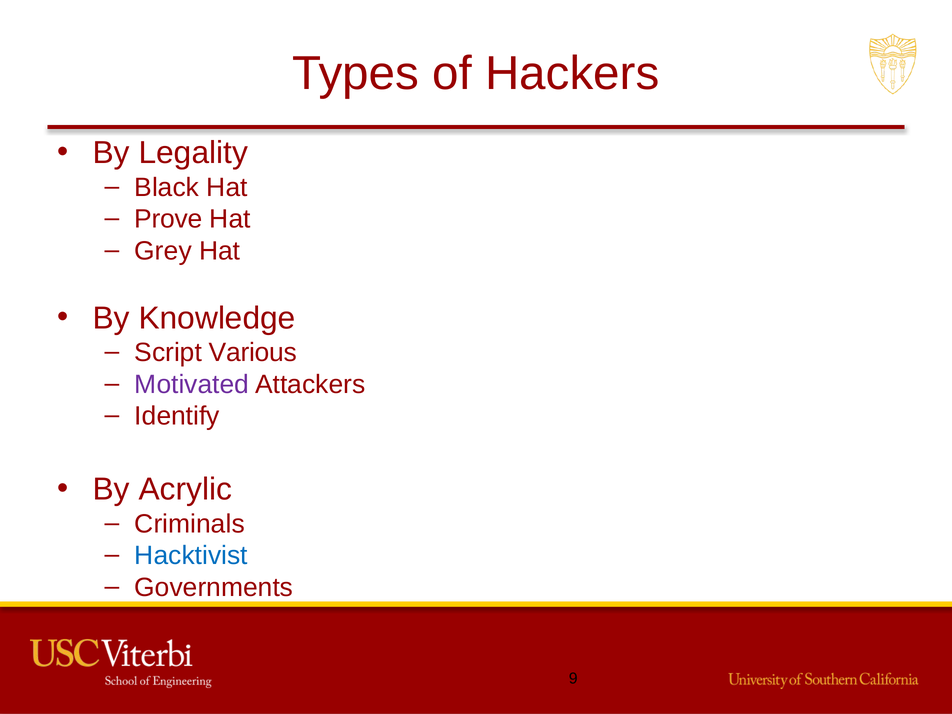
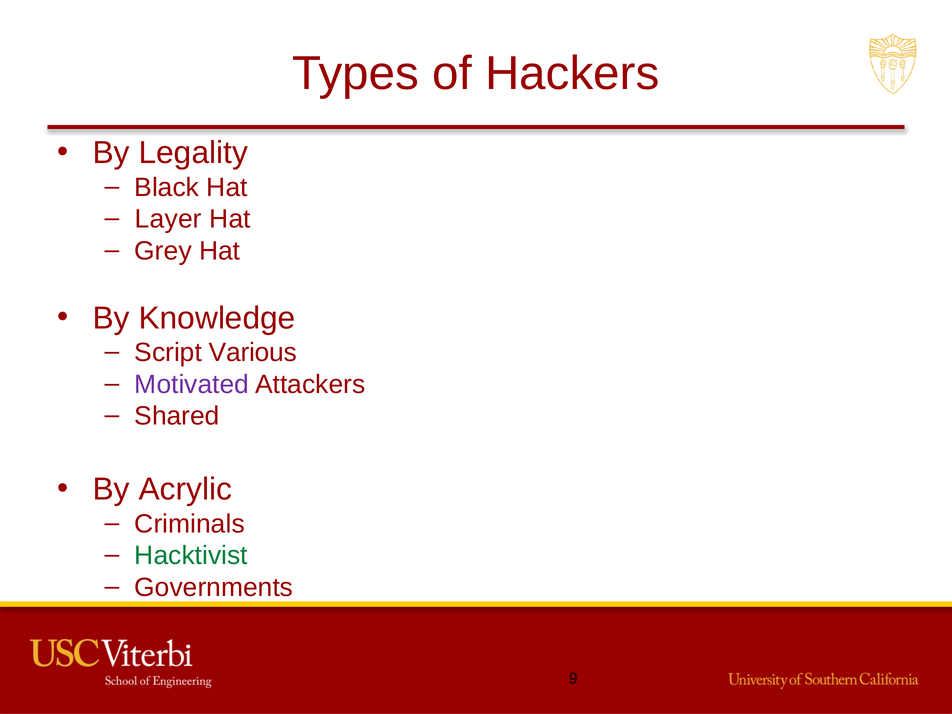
Prove: Prove -> Layer
Identify: Identify -> Shared
Hacktivist colour: blue -> green
